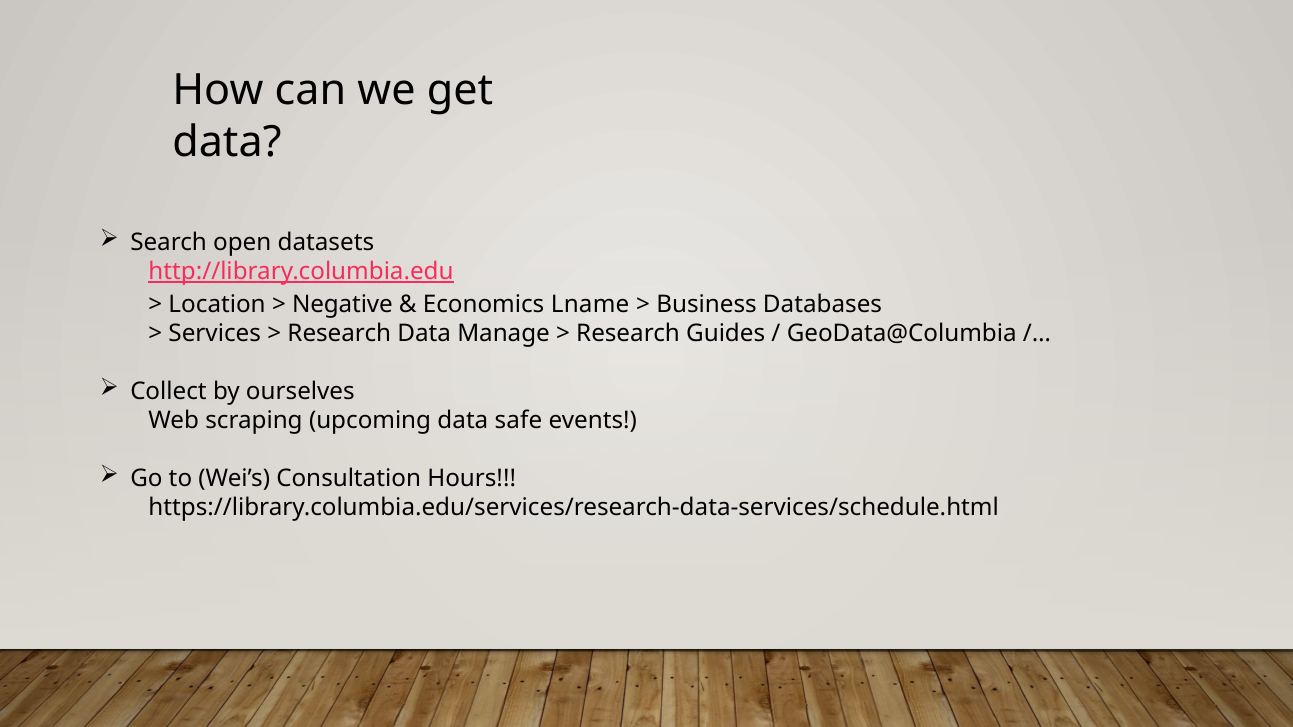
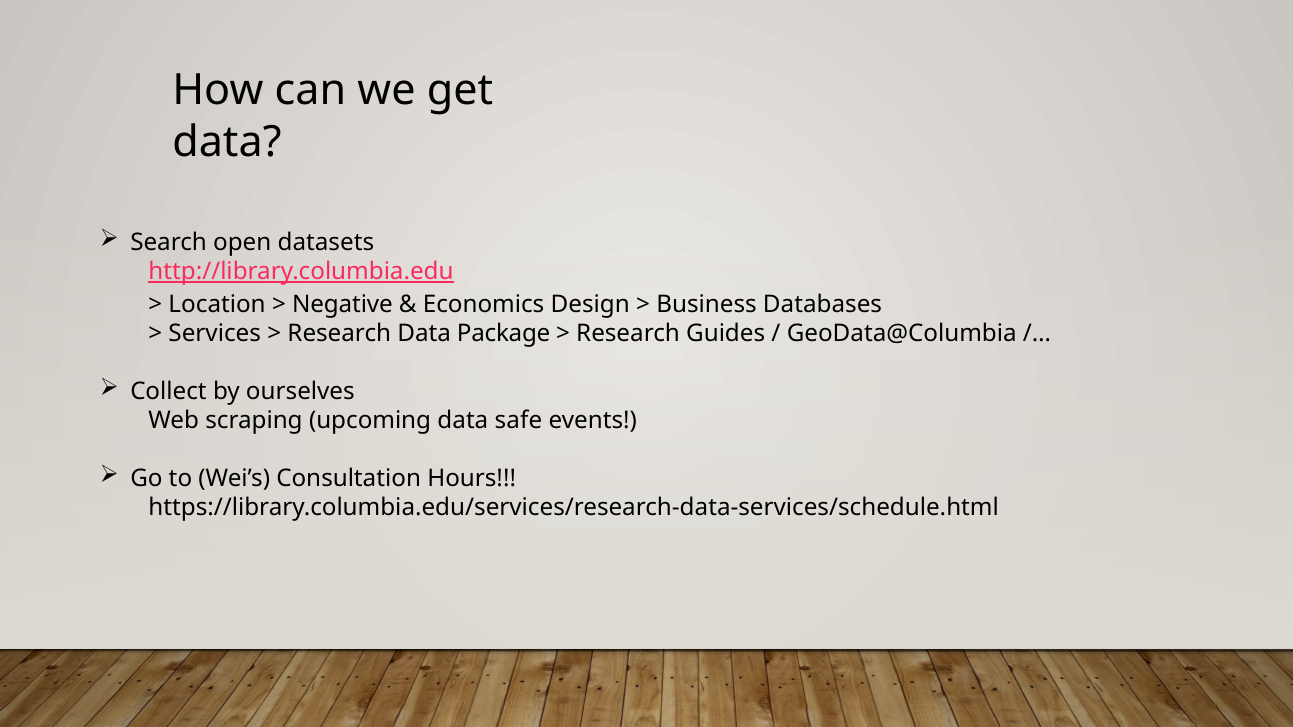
Lname: Lname -> Design
Manage: Manage -> Package
